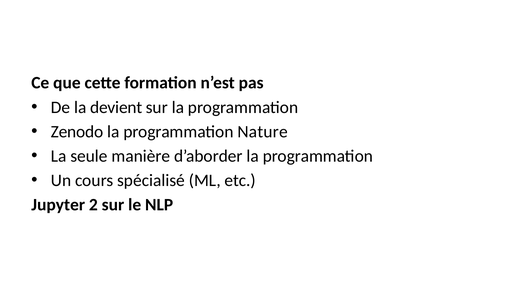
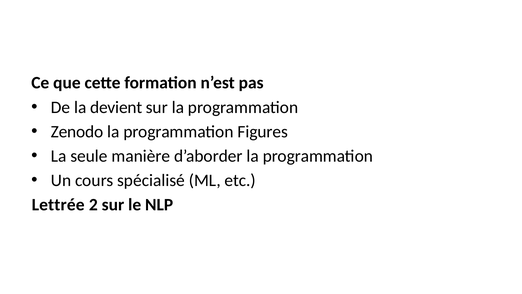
Nature: Nature -> Figures
Jupyter: Jupyter -> Lettrée
